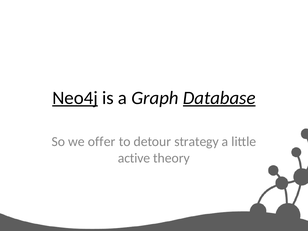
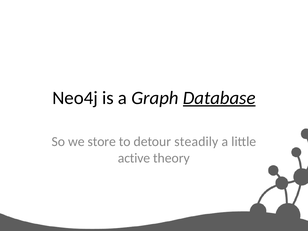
Neo4j underline: present -> none
offer: offer -> store
strategy: strategy -> steadily
